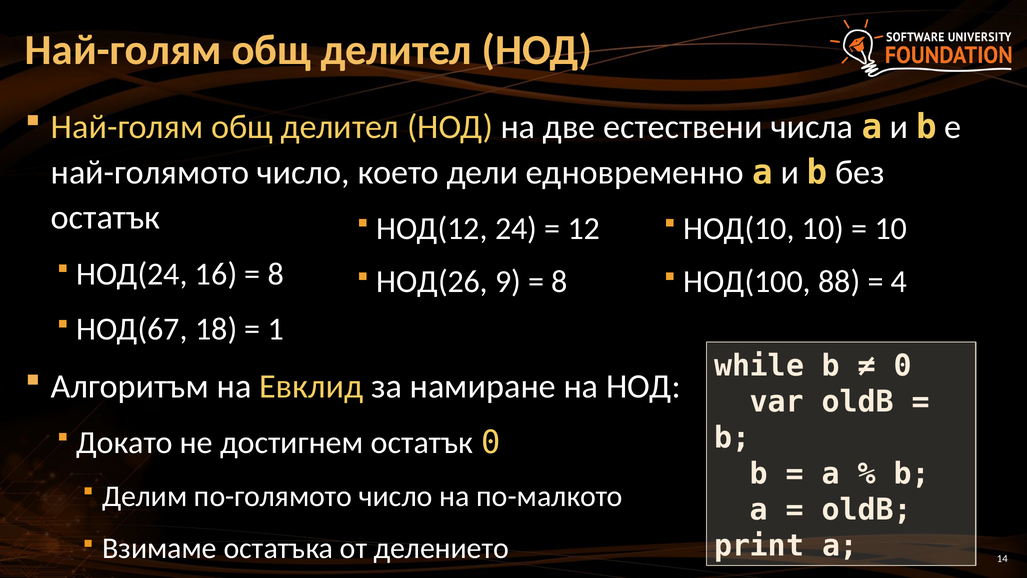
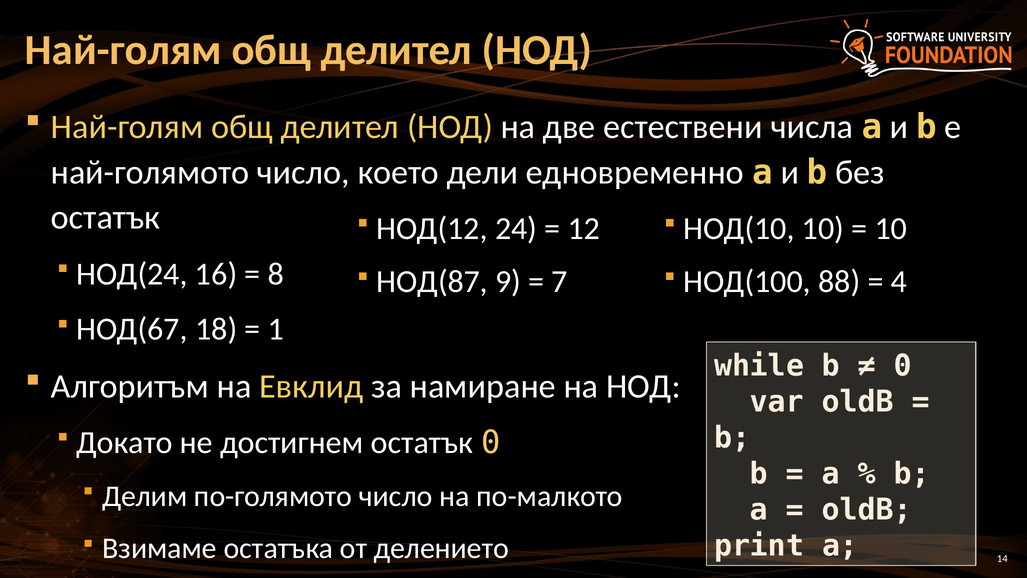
НОД(26: НОД(26 -> НОД(87
8 at (560, 282): 8 -> 7
